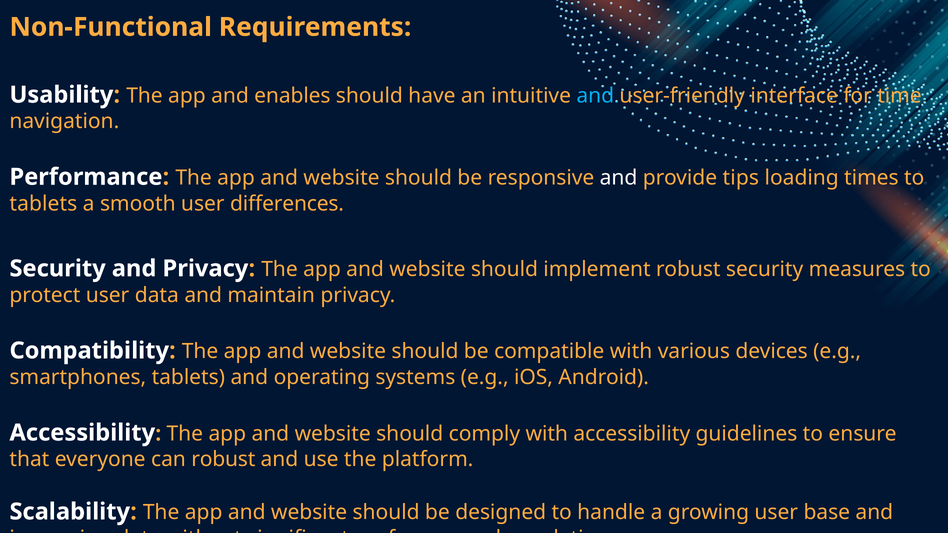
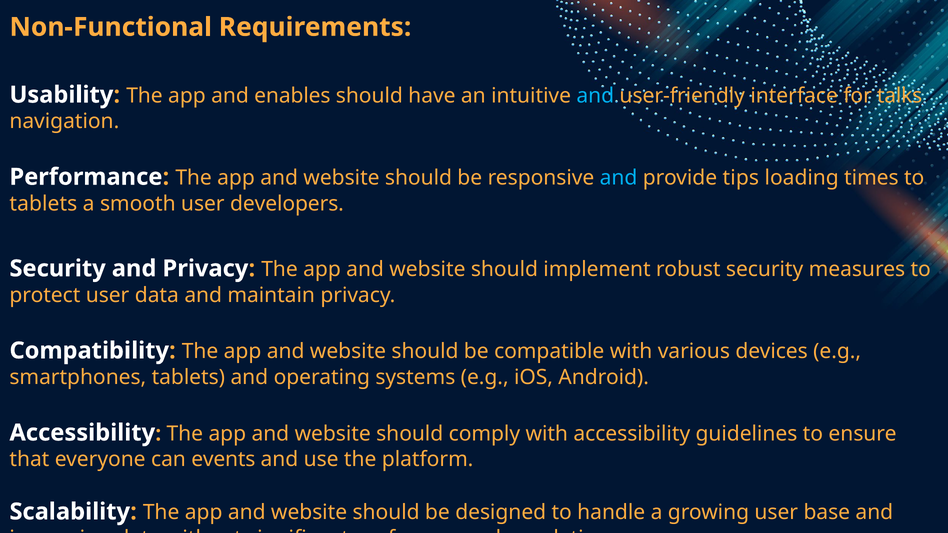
time: time -> talks
and at (619, 178) colour: white -> light blue
differences: differences -> developers
can robust: robust -> events
